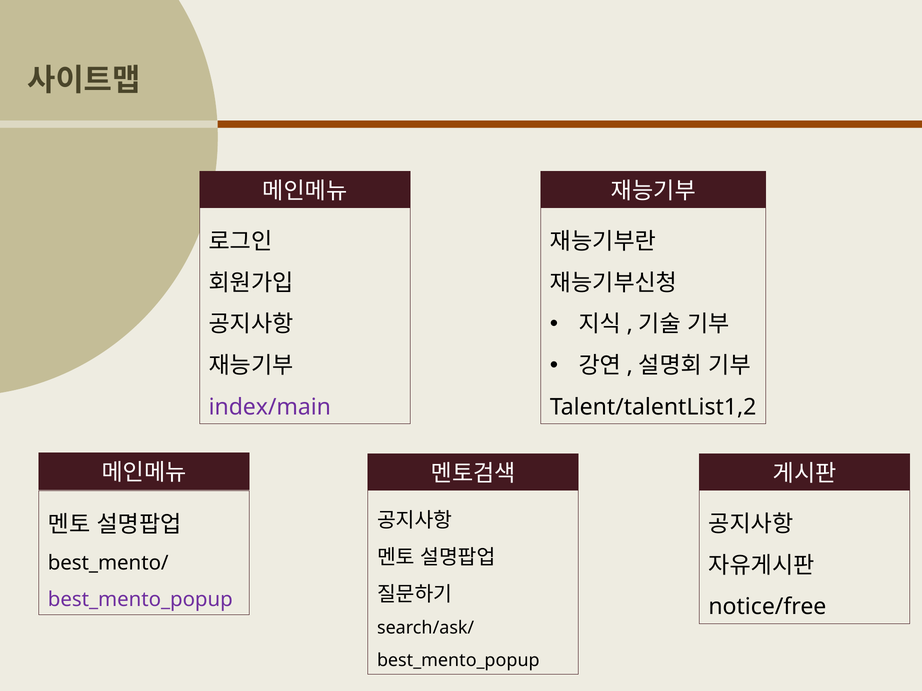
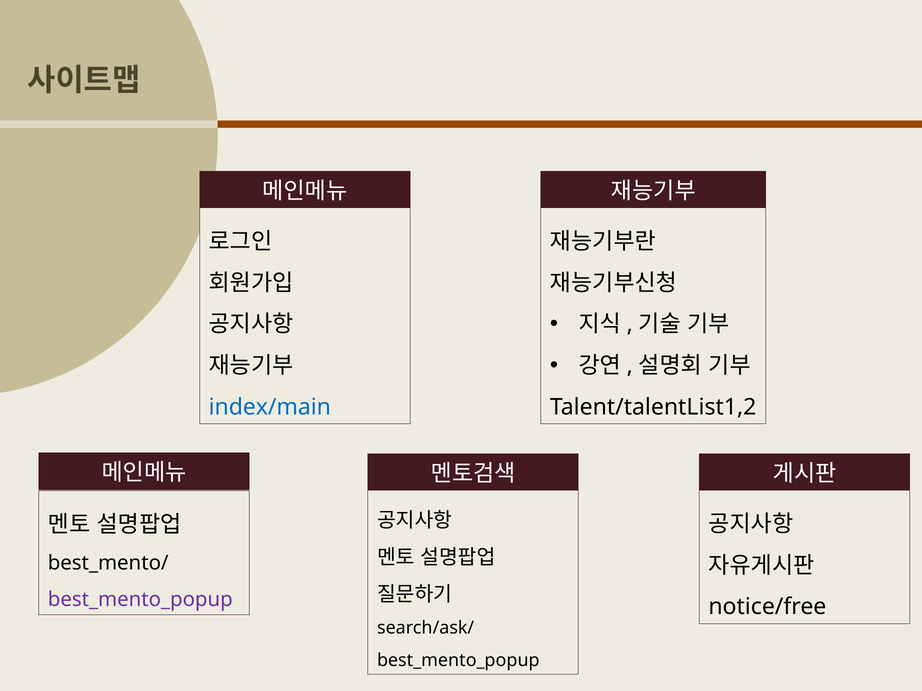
index/main colour: purple -> blue
